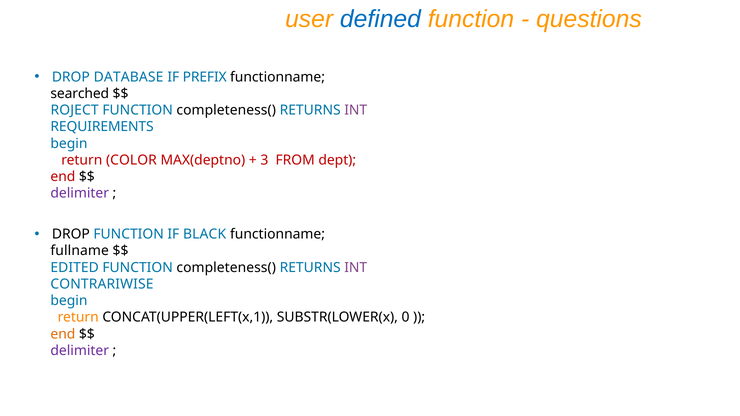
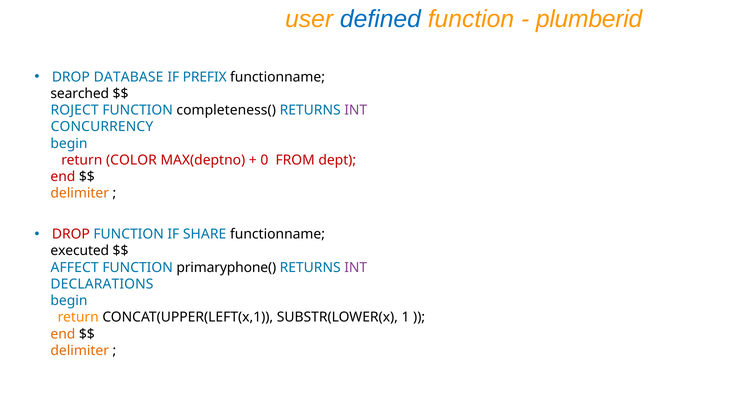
questions: questions -> plumberid
REQUIREMENTS: REQUIREMENTS -> CONCURRENCY
3: 3 -> 0
delimiter at (80, 194) colour: purple -> orange
DROP at (71, 234) colour: black -> red
BLACK: BLACK -> SHARE
fullname: fullname -> executed
EDITED: EDITED -> AFFECT
completeness( at (226, 268): completeness( -> primaryphone(
CONTRARIWISE: CONTRARIWISE -> DECLARATIONS
0: 0 -> 1
delimiter at (80, 351) colour: purple -> orange
